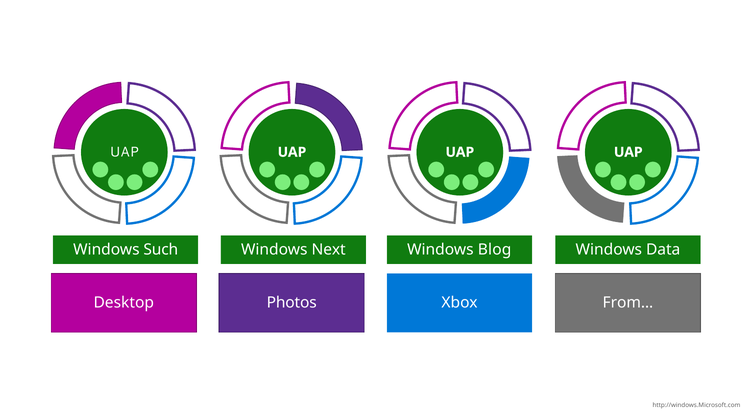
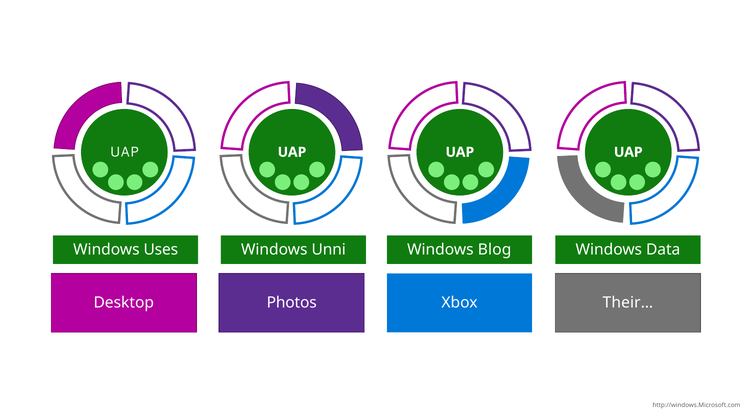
Such: Such -> Uses
Next: Next -> Unni
From…: From… -> Their…
